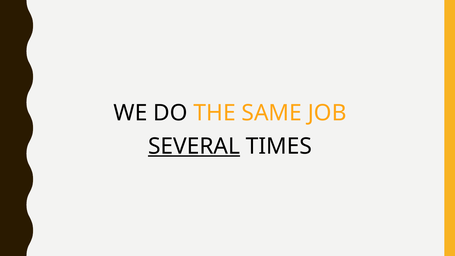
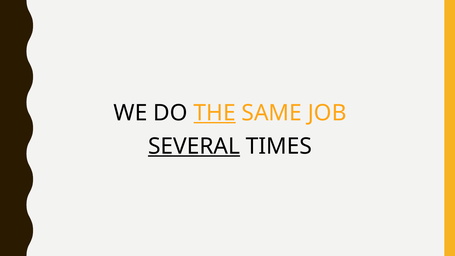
THE underline: none -> present
